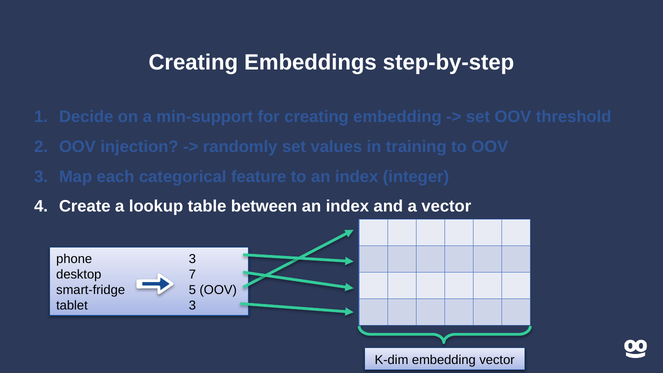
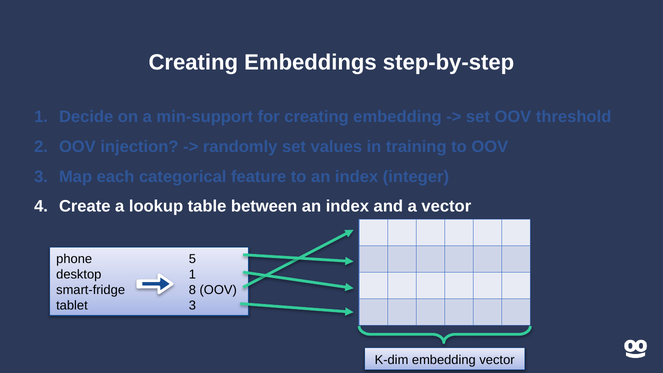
phone 3: 3 -> 5
desktop 7: 7 -> 1
5: 5 -> 8
